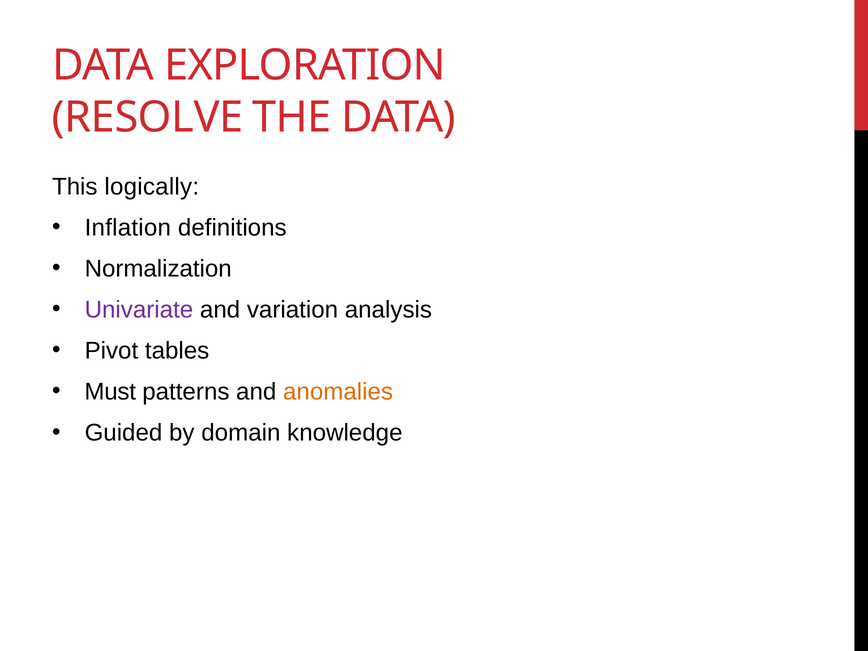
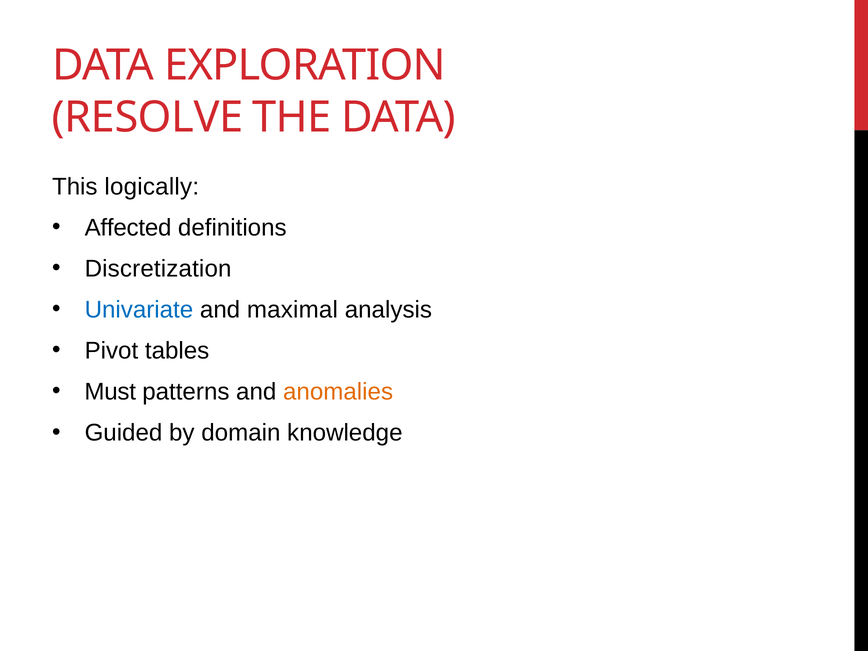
Inflation: Inflation -> Affected
Normalization: Normalization -> Discretization
Univariate colour: purple -> blue
variation: variation -> maximal
